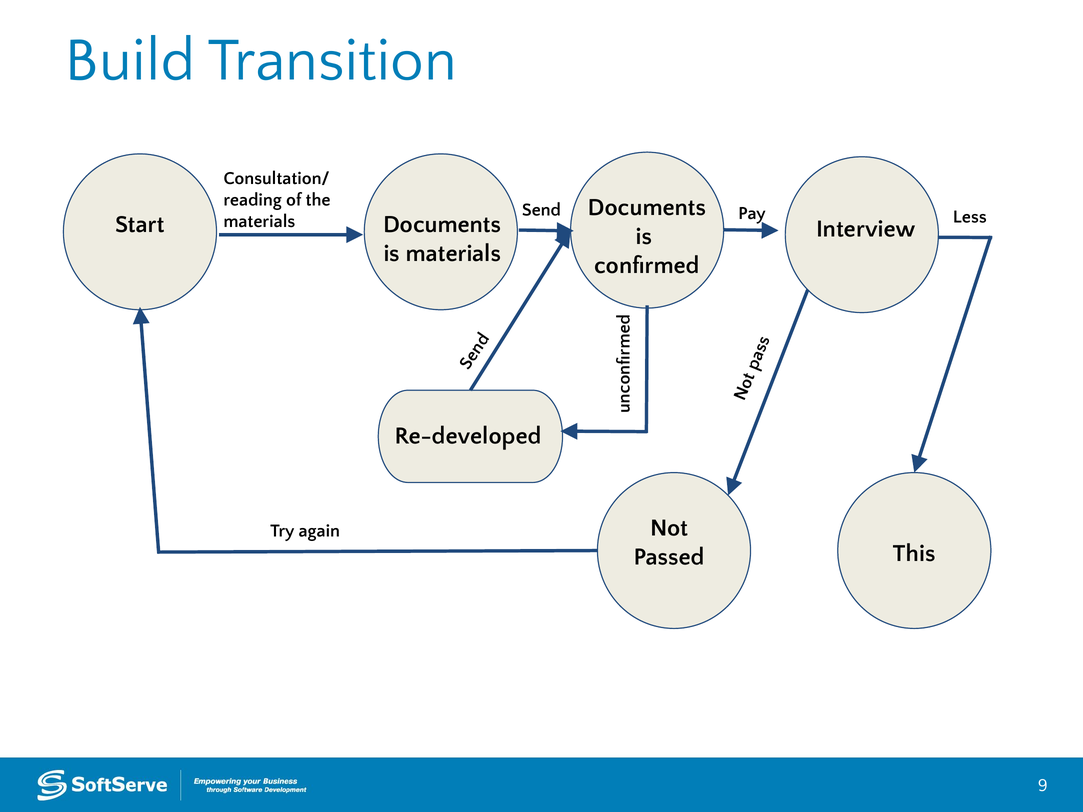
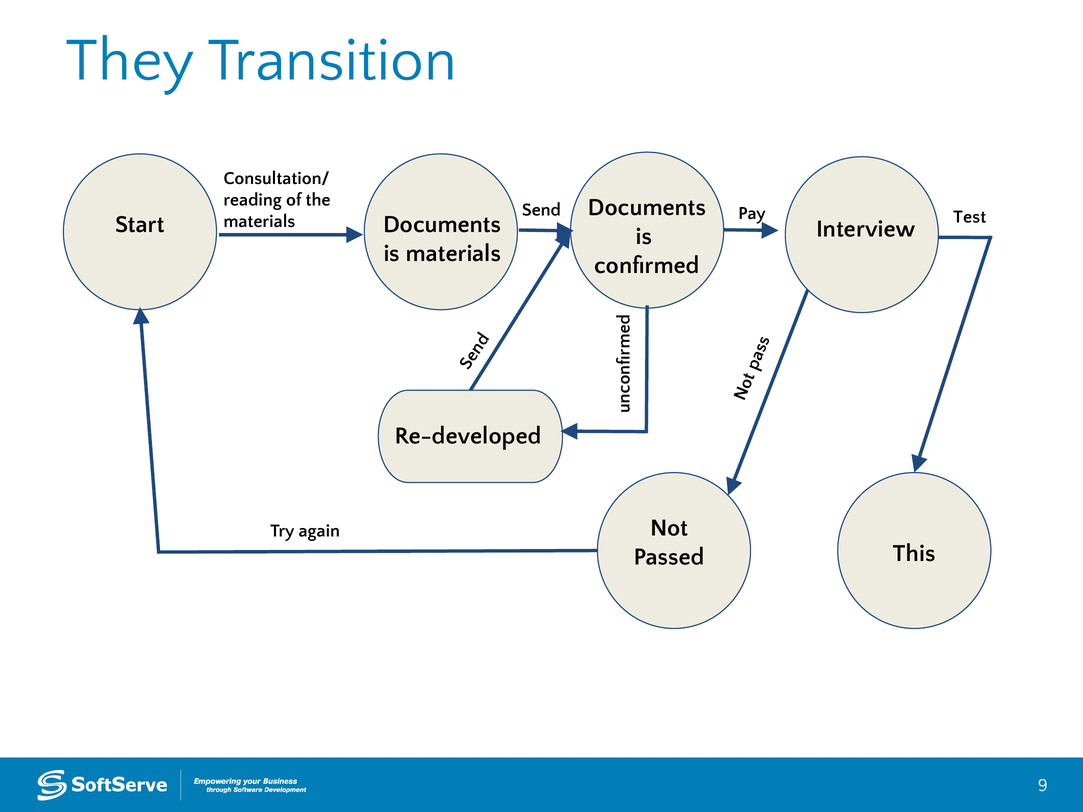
Build: Build -> They
Less: Less -> Test
